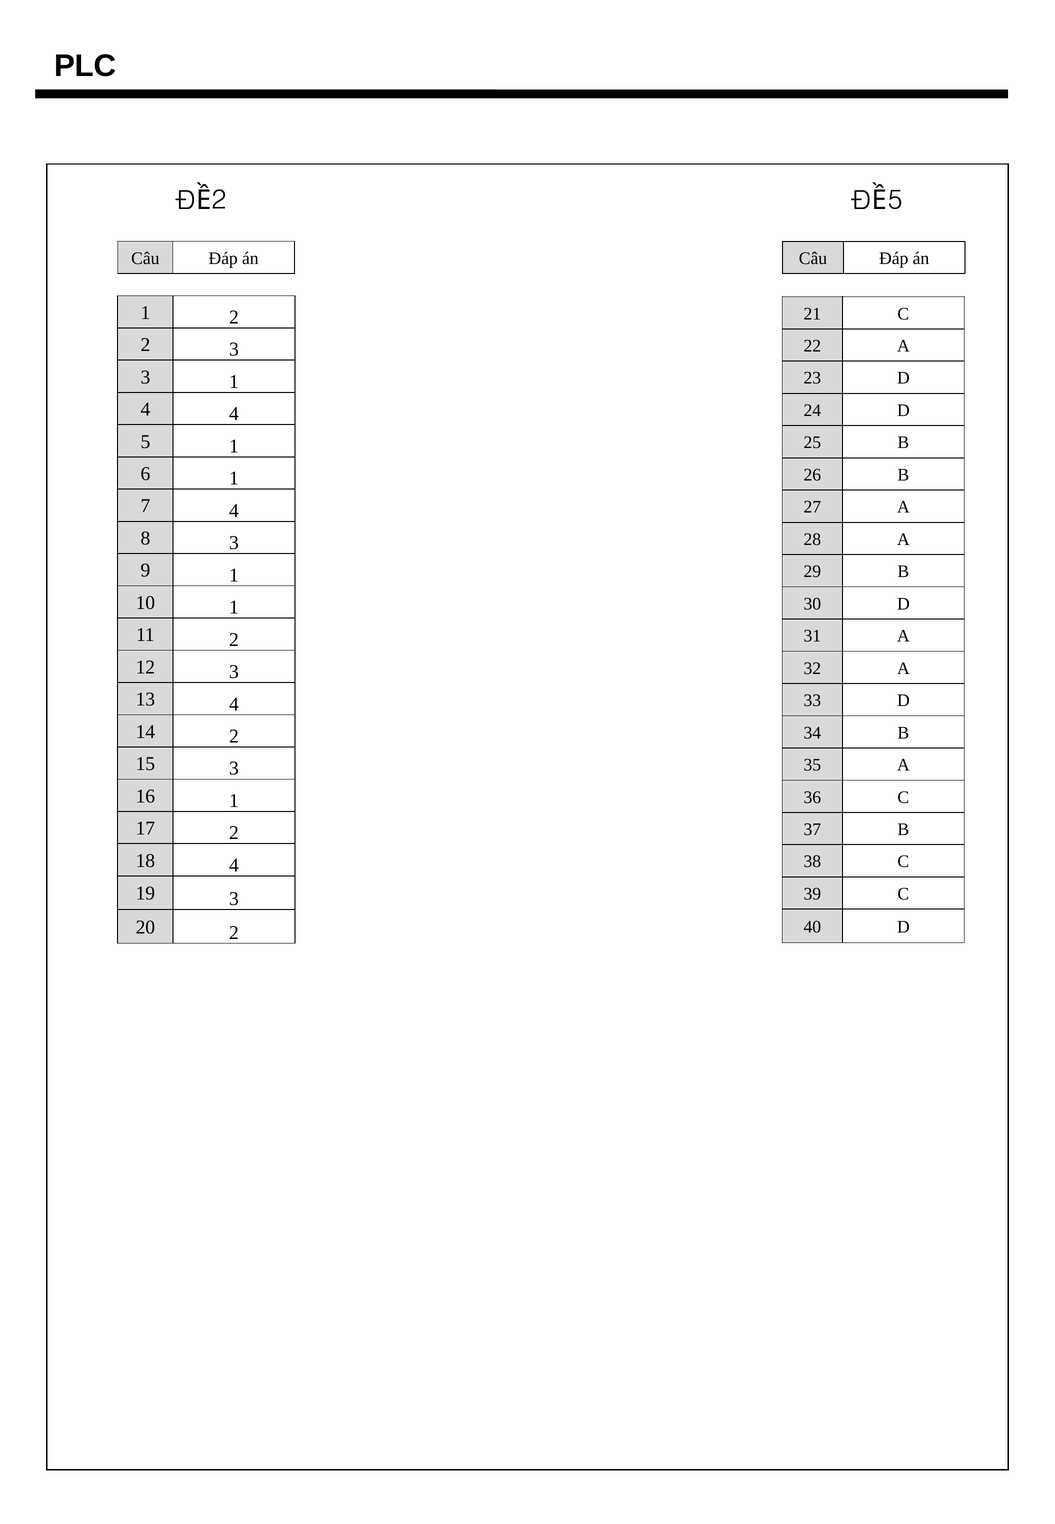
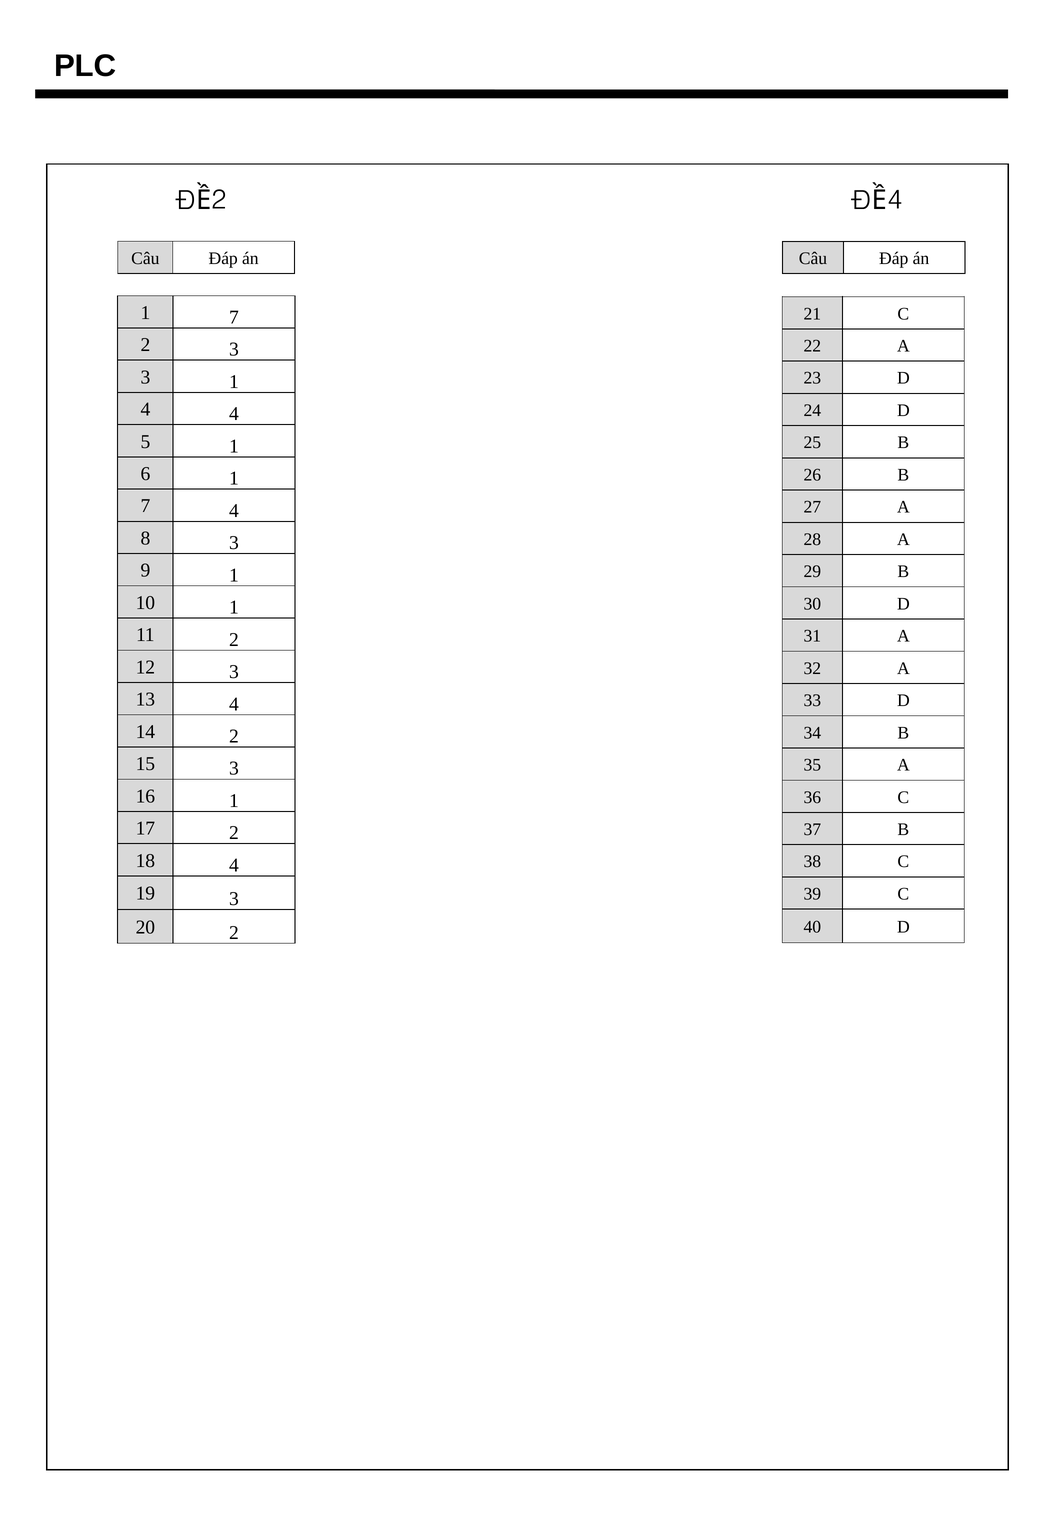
5 at (895, 200): 5 -> 4
2 at (234, 317): 2 -> 7
